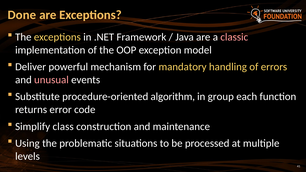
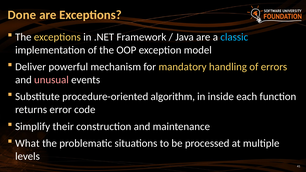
classic colour: pink -> light blue
group: group -> inside
class: class -> their
Using: Using -> What
